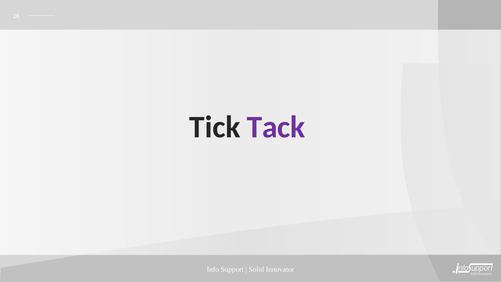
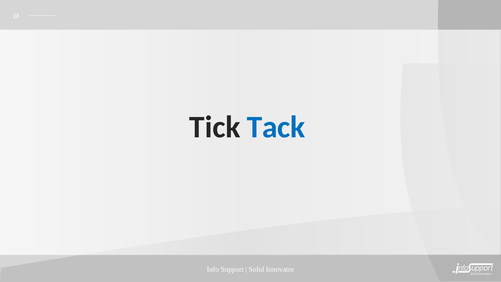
Tack colour: purple -> blue
